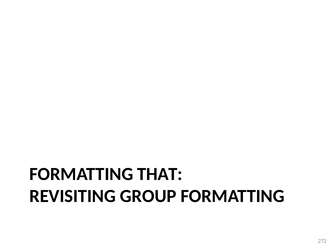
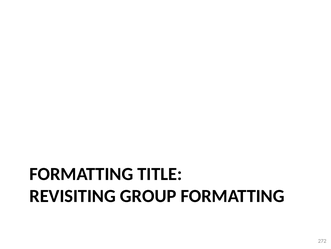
THAT: THAT -> TITLE
